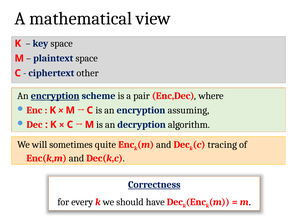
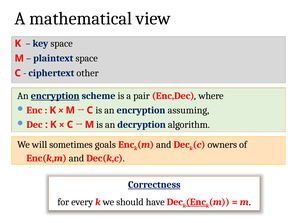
quite: quite -> goals
tracing: tracing -> owners
Enc at (196, 202) underline: none -> present
